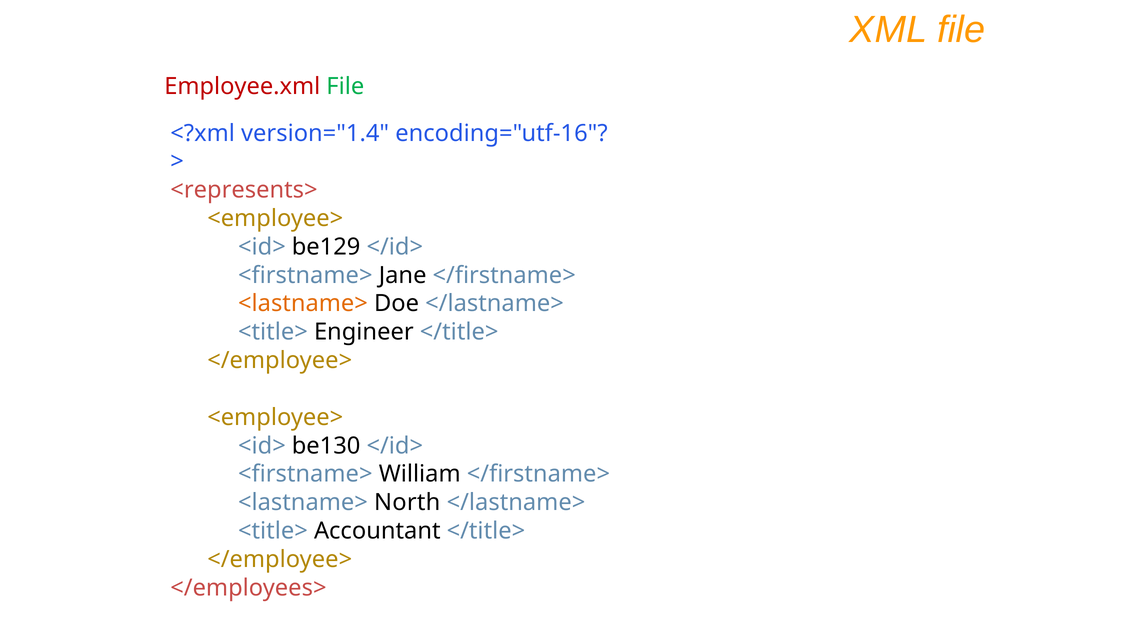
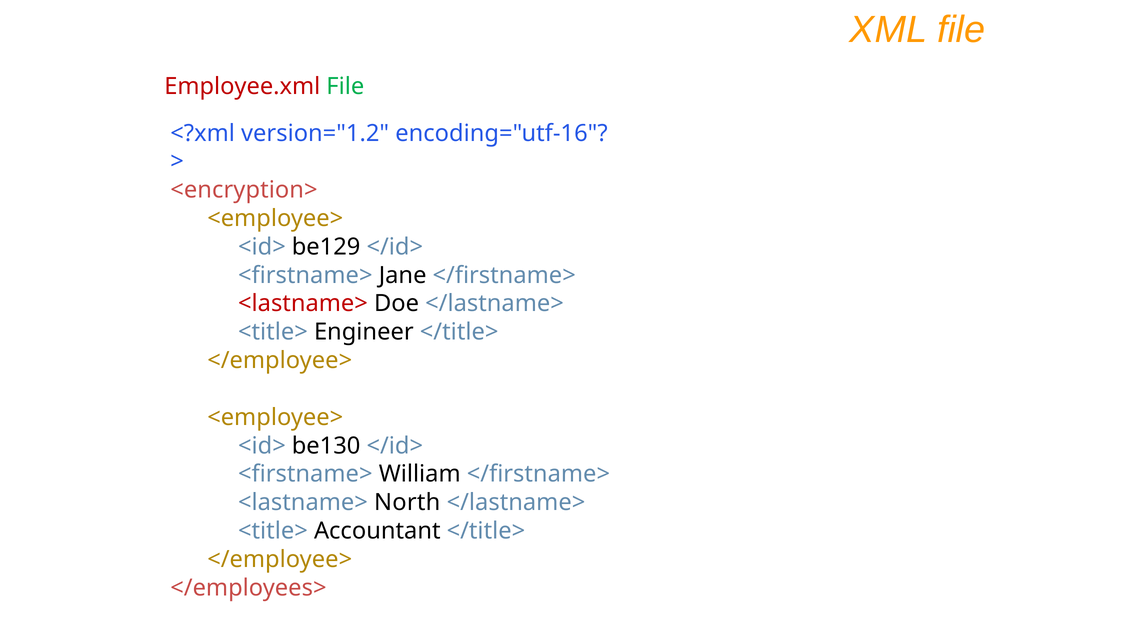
version="1.4: version="1.4 -> version="1.2
<represents>: <represents> -> <encryption>
<lastname> at (303, 304) colour: orange -> red
